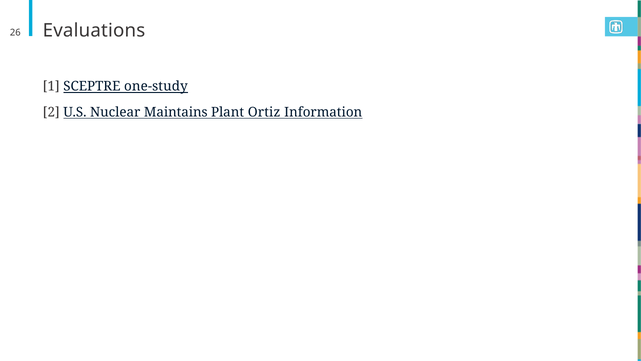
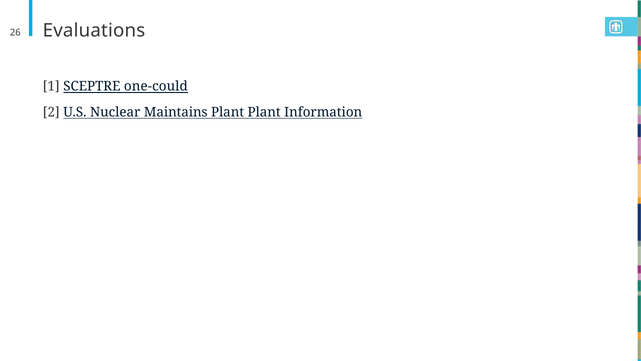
one-study: one-study -> one-could
Plant Ortiz: Ortiz -> Plant
